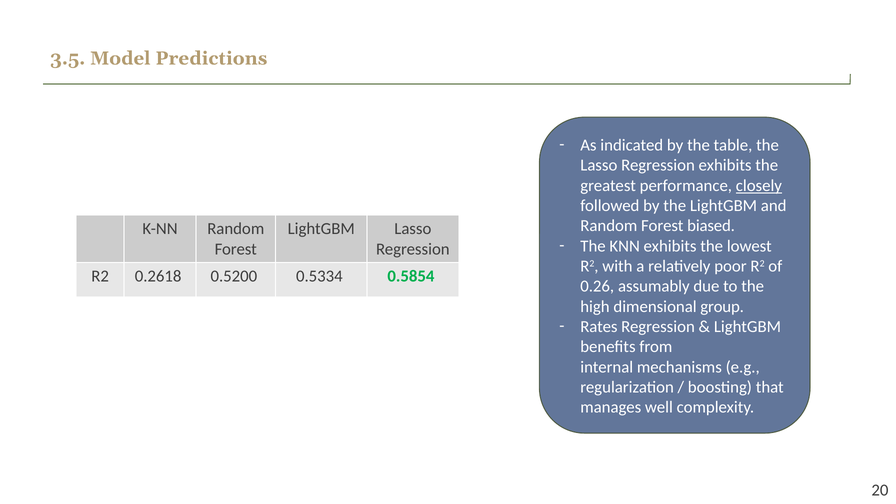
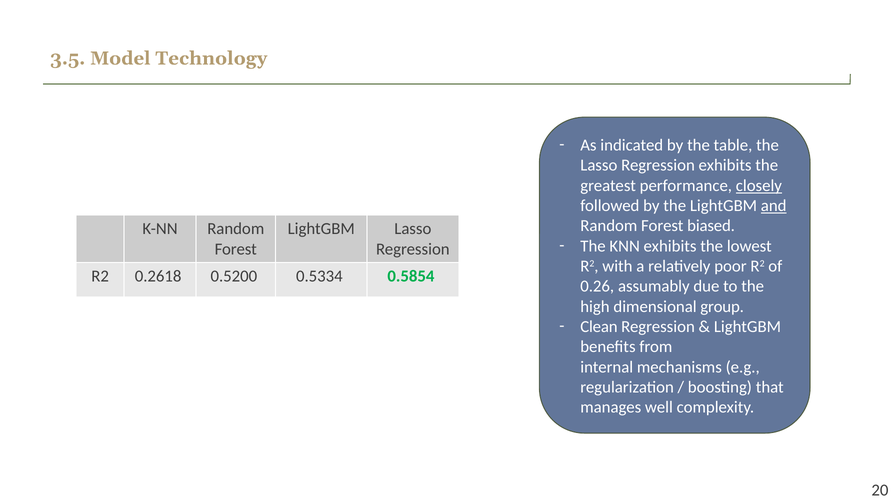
Predictions: Predictions -> Technology
and underline: none -> present
Rates: Rates -> Clean
